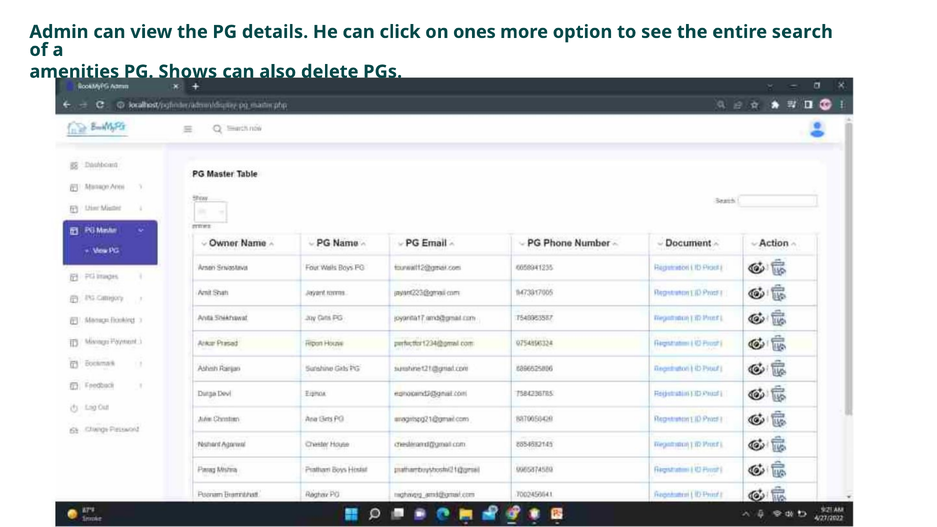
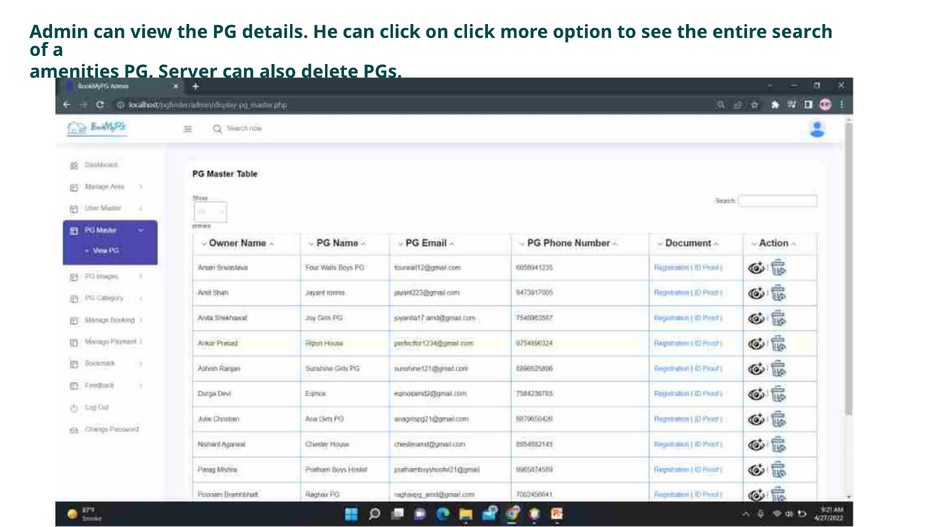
on ones: ones -> click
Shows: Shows -> Server
